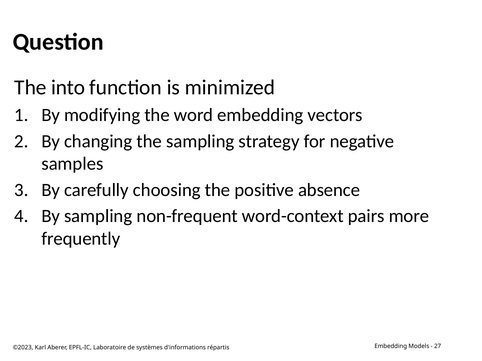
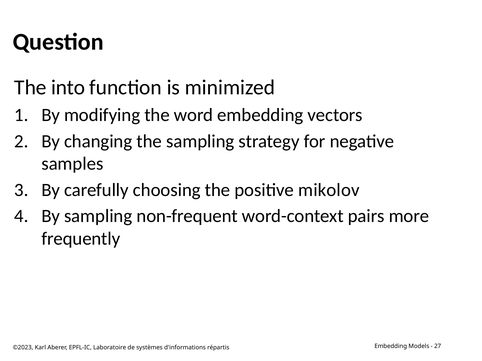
absence: absence -> mikolov
